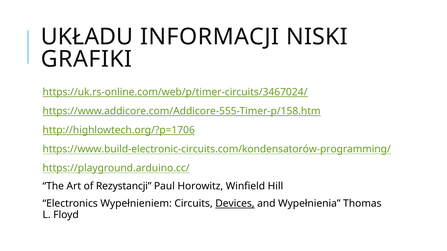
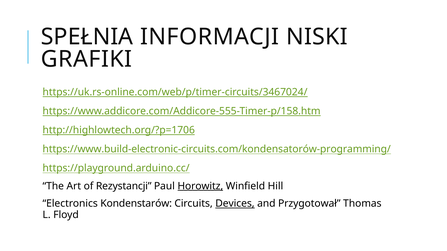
UKŁADU: UKŁADU -> SPEŁNIA
Horowitz underline: none -> present
Wypełnieniem: Wypełnieniem -> Kondenstarów
Wypełnienia: Wypełnienia -> Przygotował
